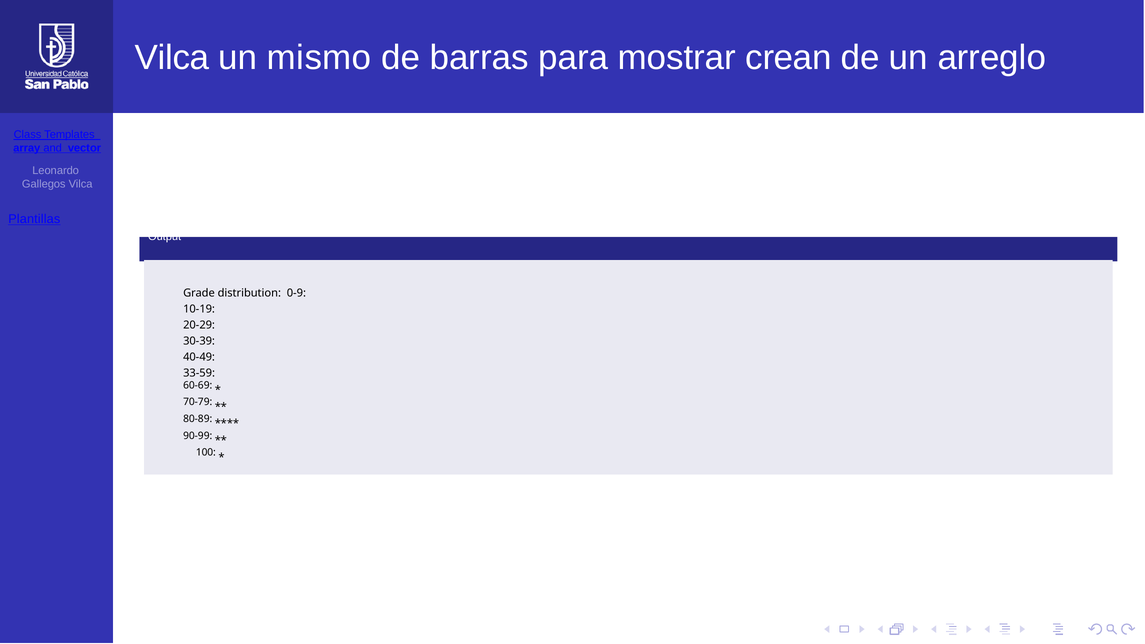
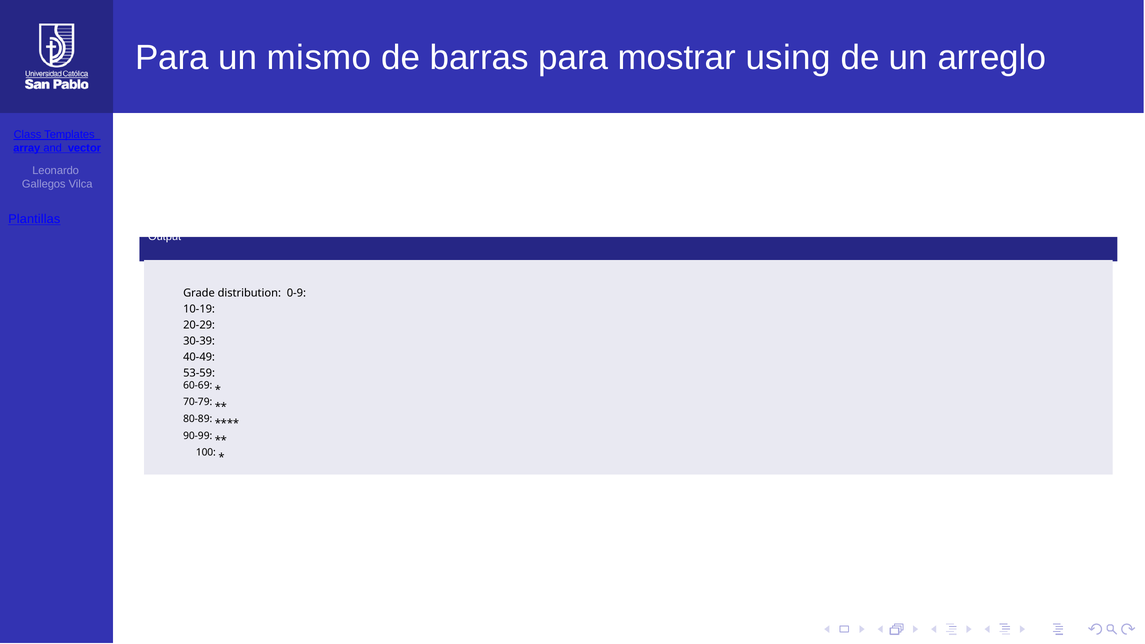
Vilca at (172, 58): Vilca -> Para
crean: crean -> using
33-59: 33-59 -> 53-59
